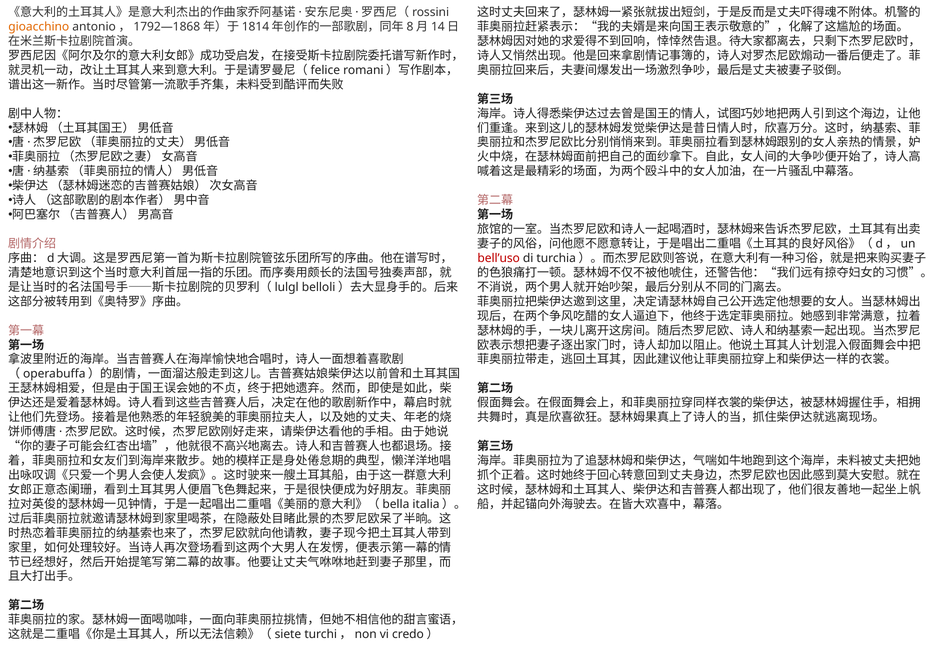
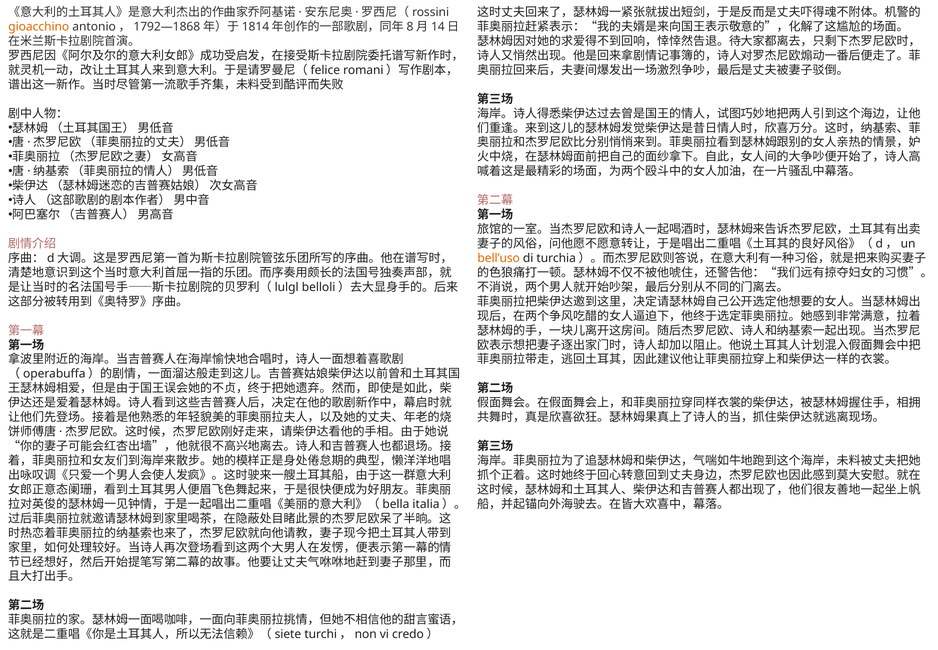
bell’uso colour: red -> orange
